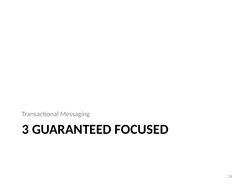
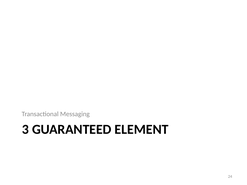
FOCUSED: FOCUSED -> ELEMENT
